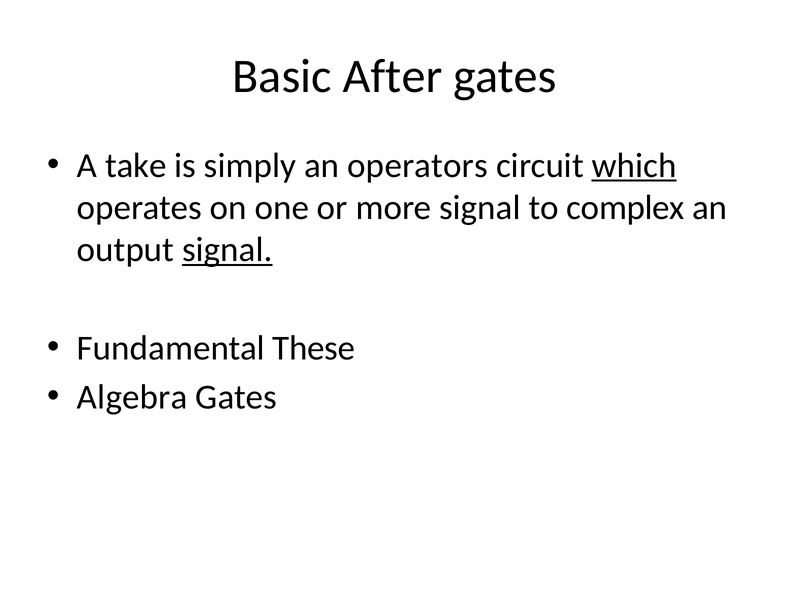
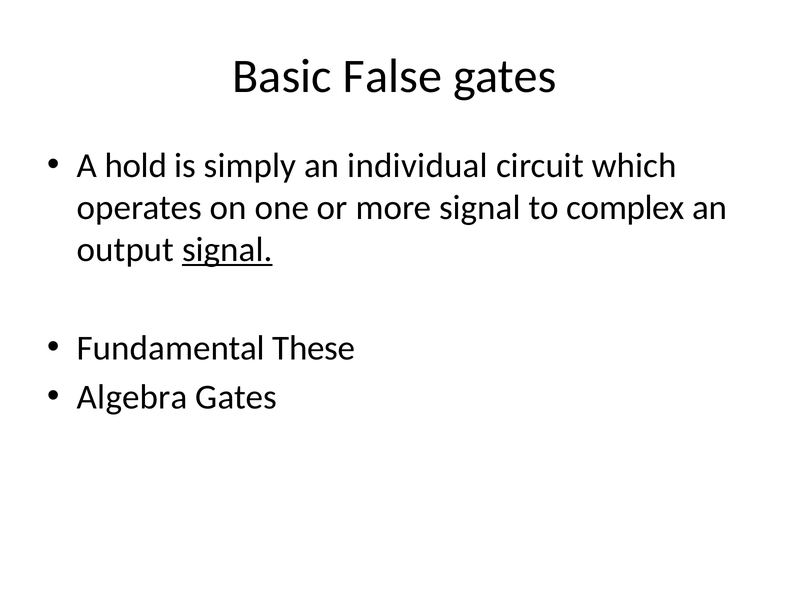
After: After -> False
take: take -> hold
operators: operators -> individual
which underline: present -> none
